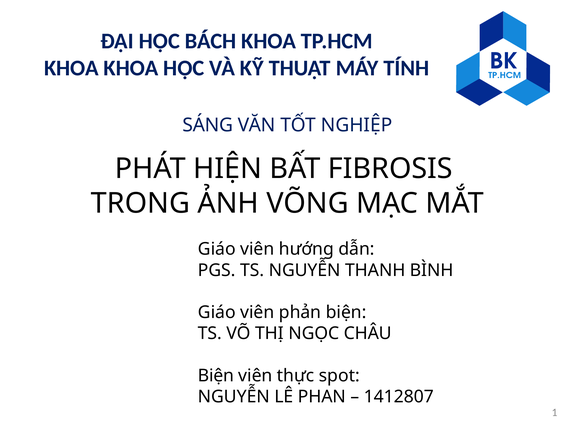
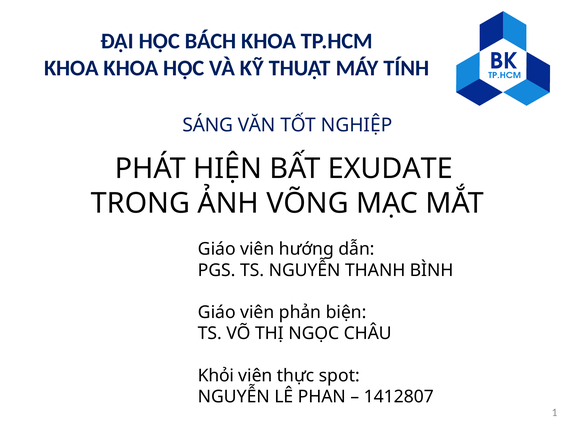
FIBROSIS: FIBROSIS -> EXUDATE
Biện at (216, 375): Biện -> Khỏi
